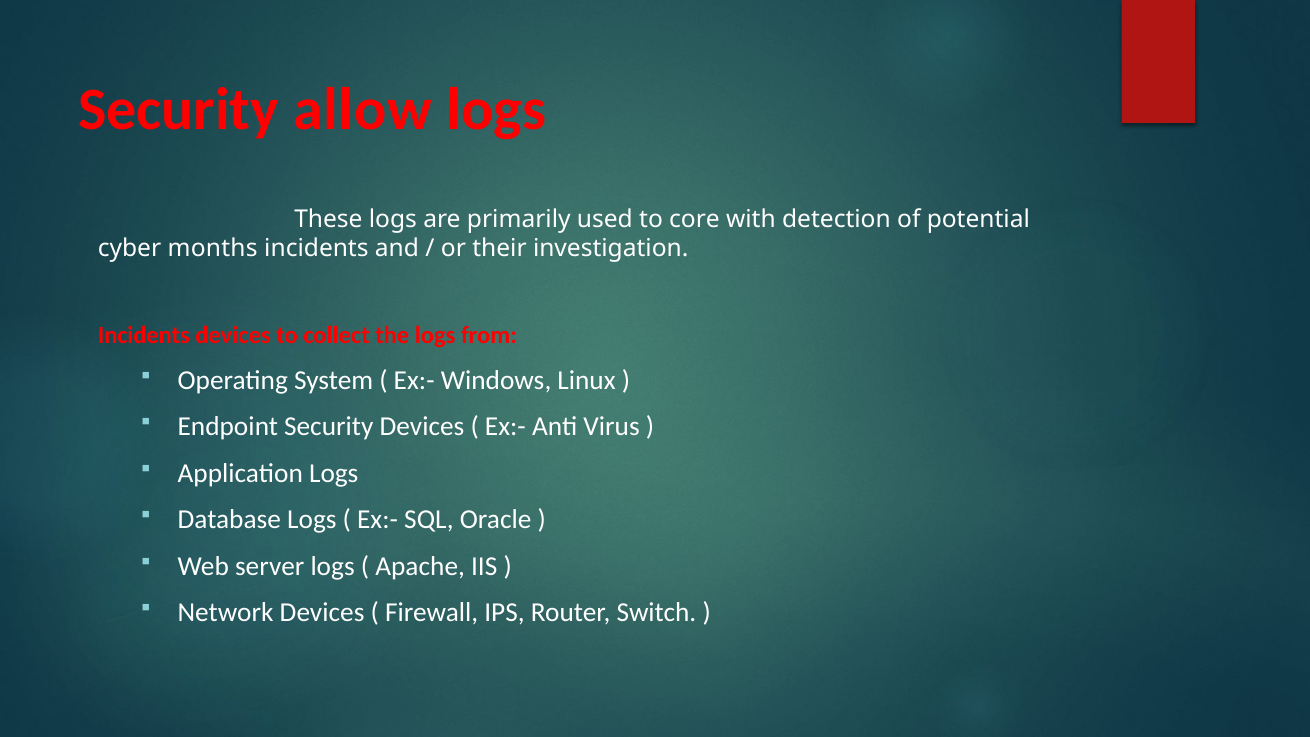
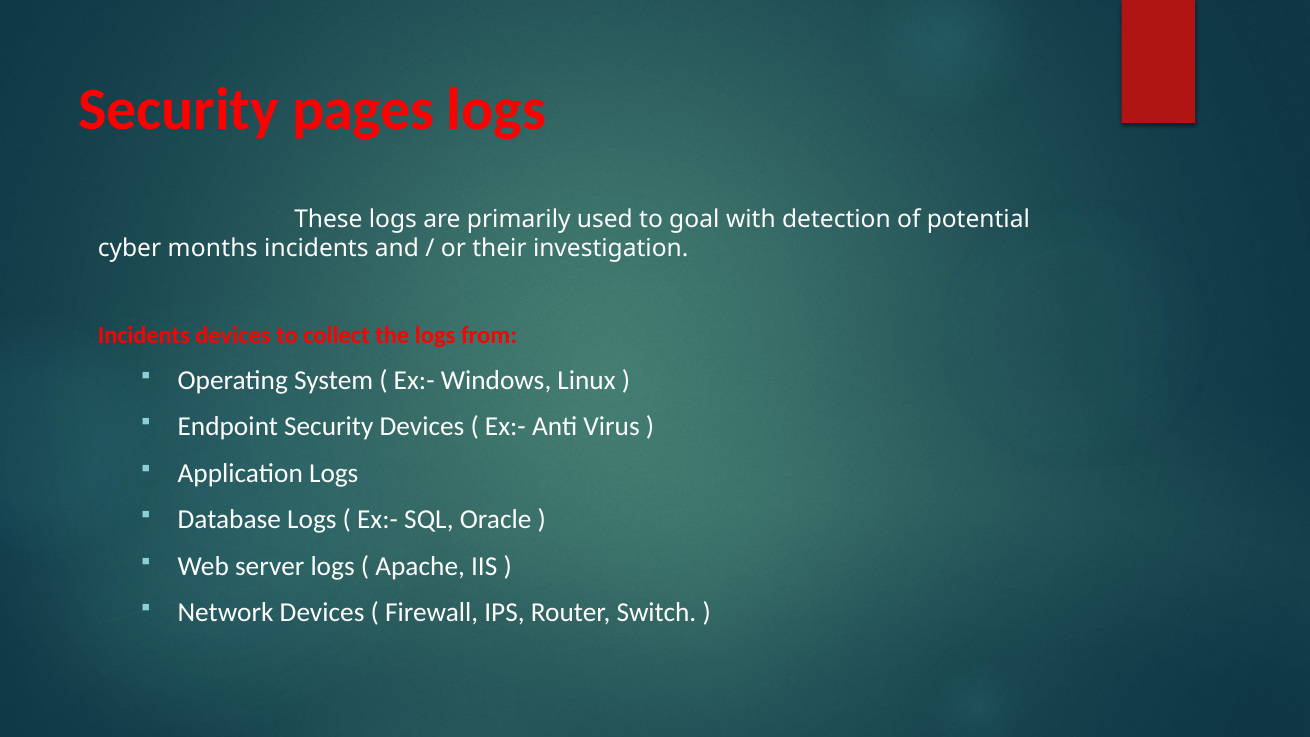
allow: allow -> pages
core: core -> goal
